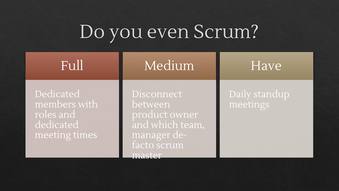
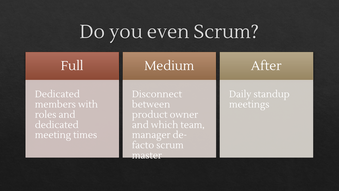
Have: Have -> After
